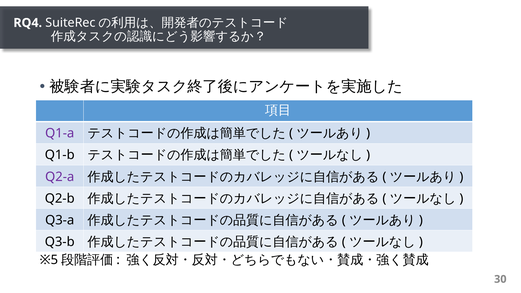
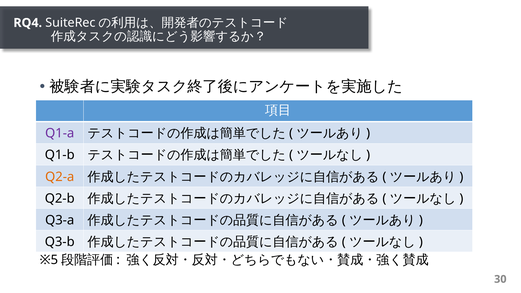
Q2-a colour: purple -> orange
